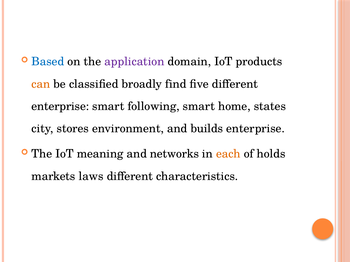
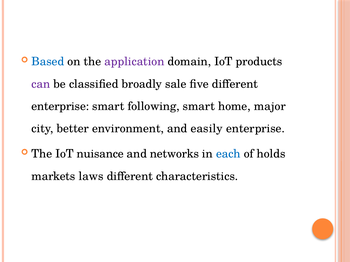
can colour: orange -> purple
find: find -> sale
states: states -> major
stores: stores -> better
builds: builds -> easily
meaning: meaning -> nuisance
each colour: orange -> blue
